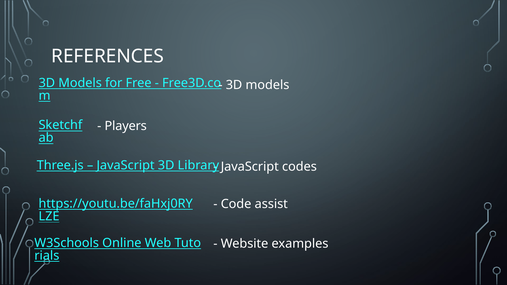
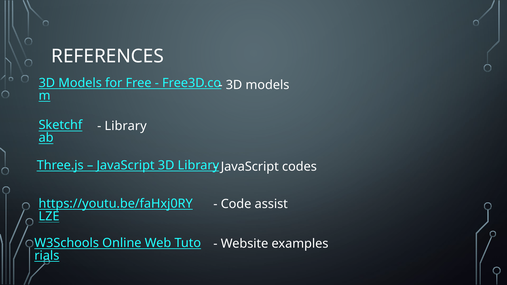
Players at (126, 126): Players -> Library
